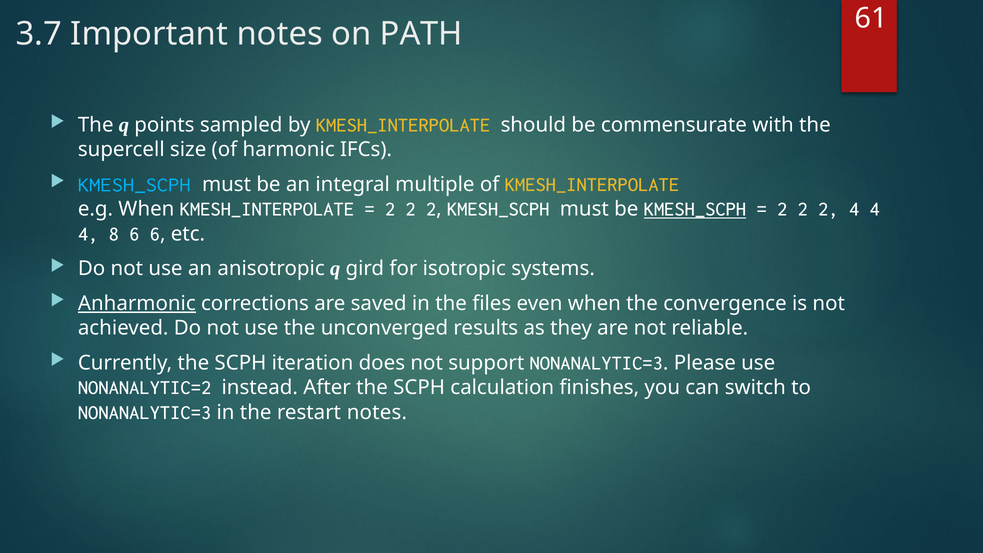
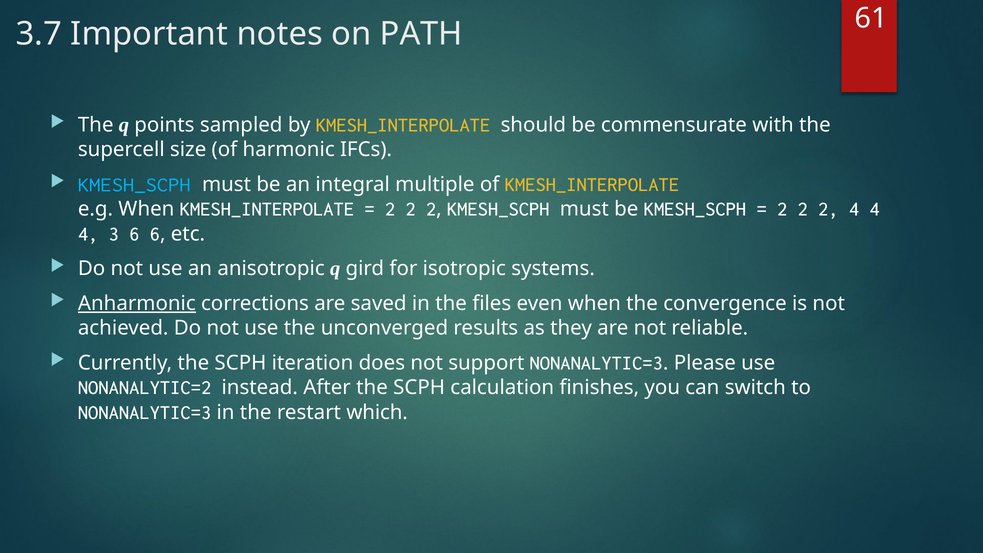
KMESH_SCPH at (695, 209) underline: present -> none
8: 8 -> 3
restart notes: notes -> which
